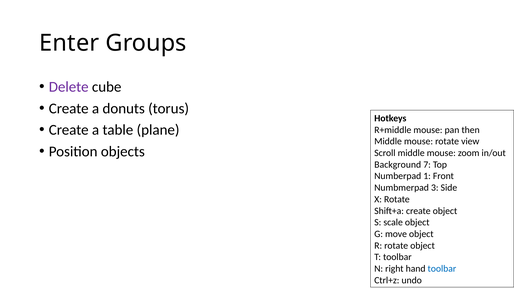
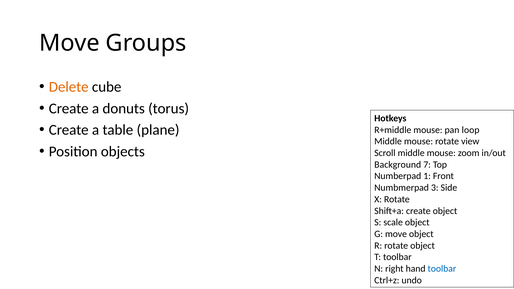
Enter at (69, 43): Enter -> Move
Delete colour: purple -> orange
then: then -> loop
